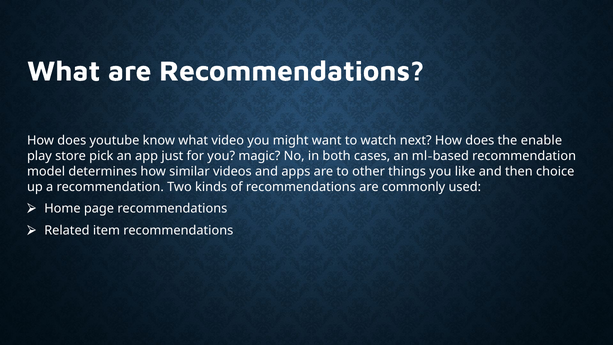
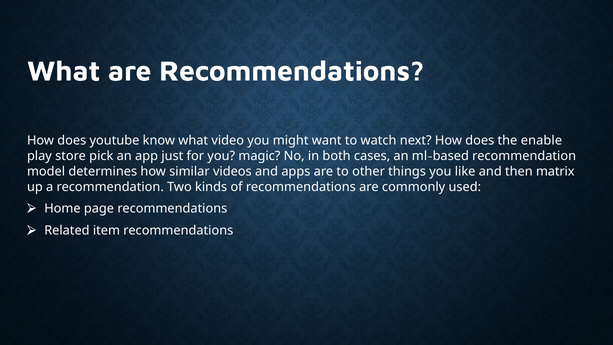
choice: choice -> matrix
